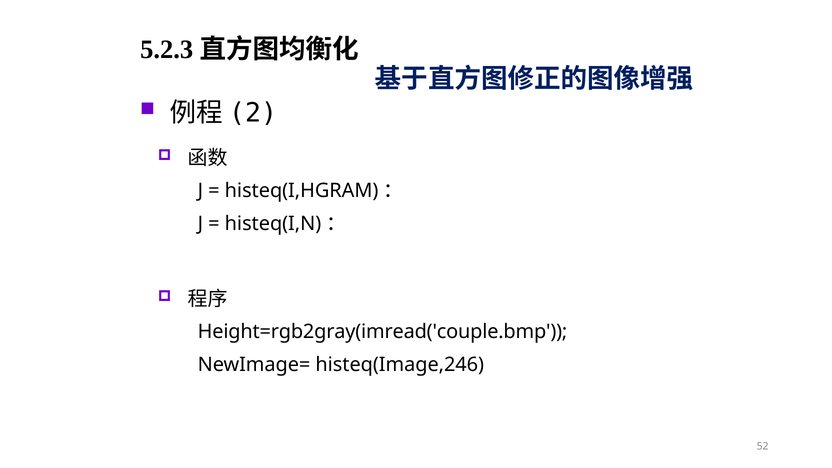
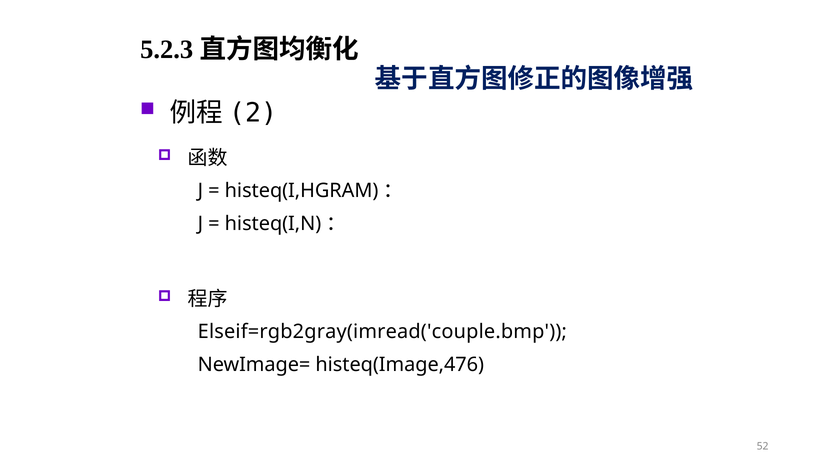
Height=rgb2gray(imread('couple.bmp: Height=rgb2gray(imread('couple.bmp -> Elseif=rgb2gray(imread('couple.bmp
histeq(Image,246: histeq(Image,246 -> histeq(Image,476
